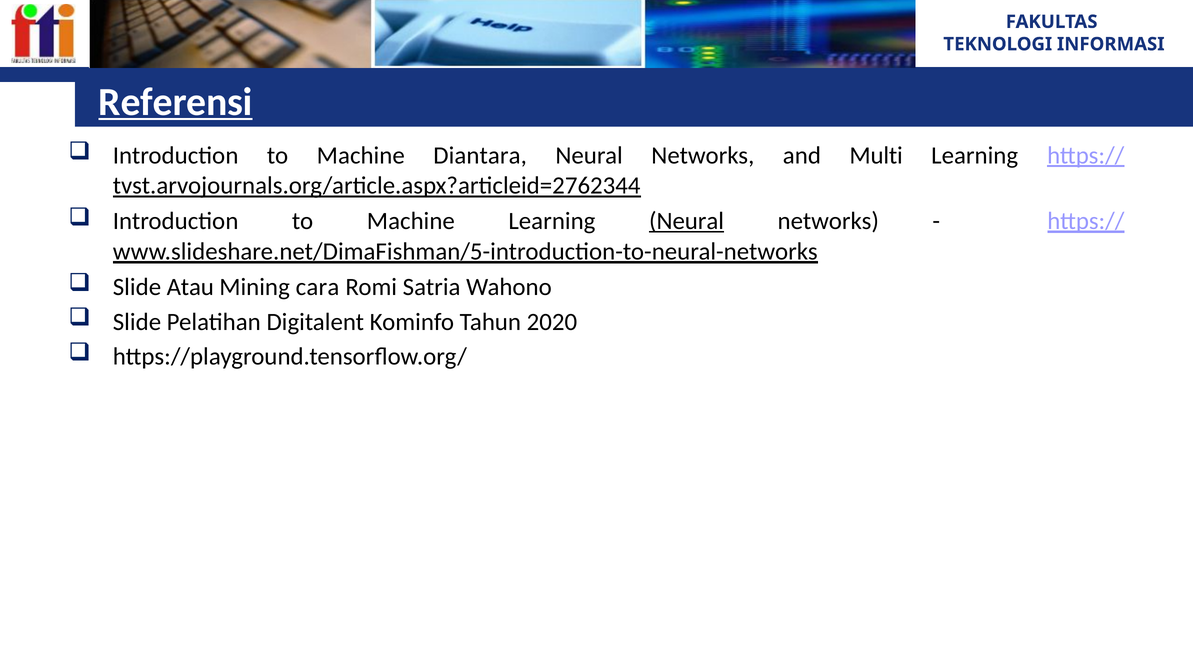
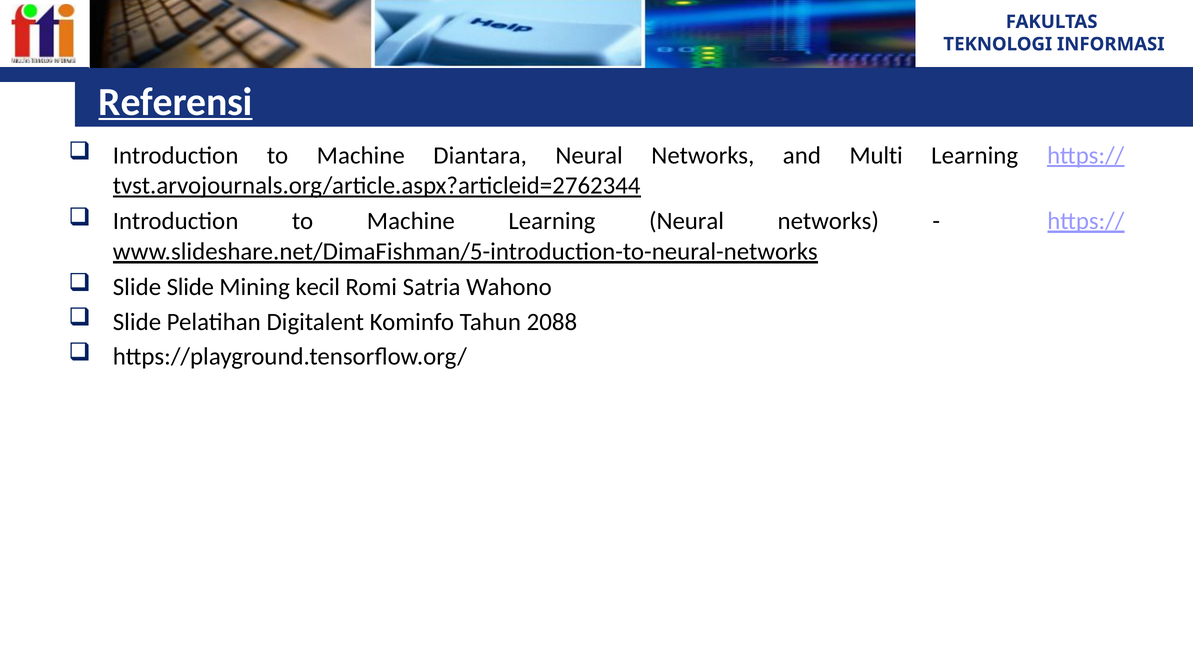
Neural at (687, 221) underline: present -> none
Slide Atau: Atau -> Slide
cara: cara -> kecil
2020: 2020 -> 2088
